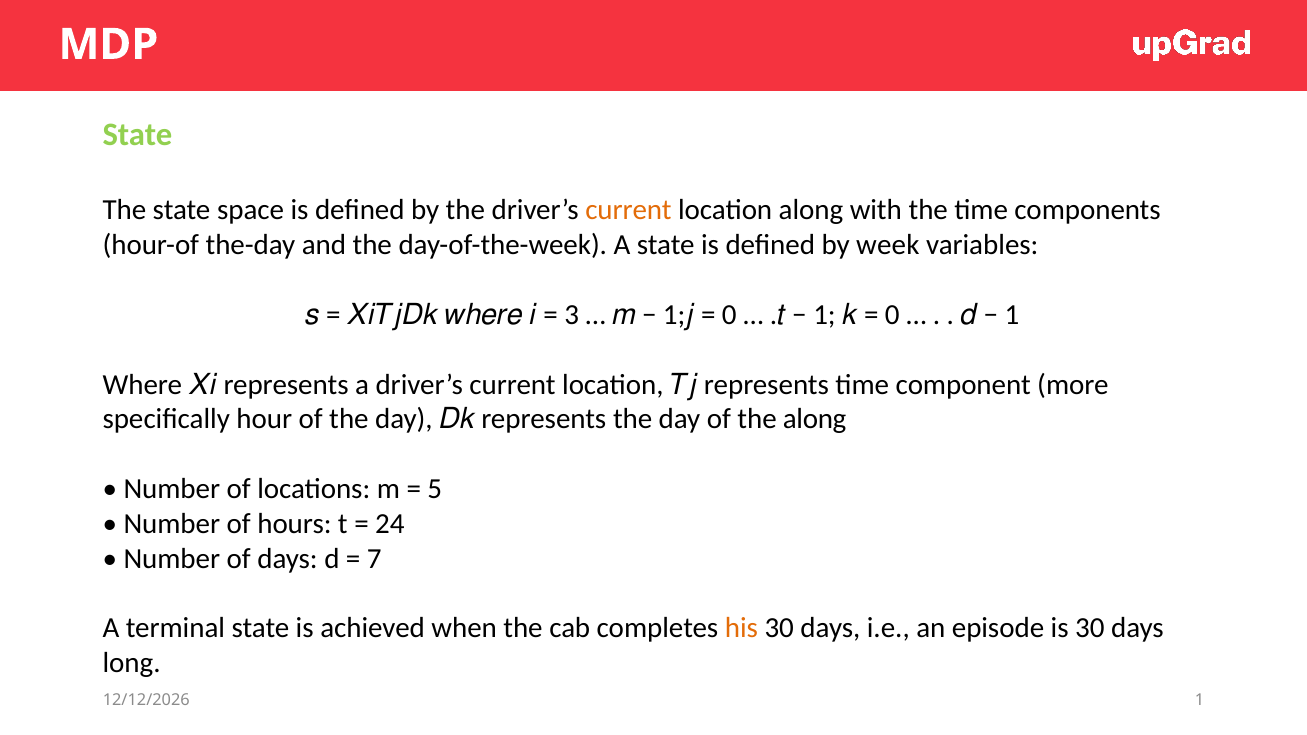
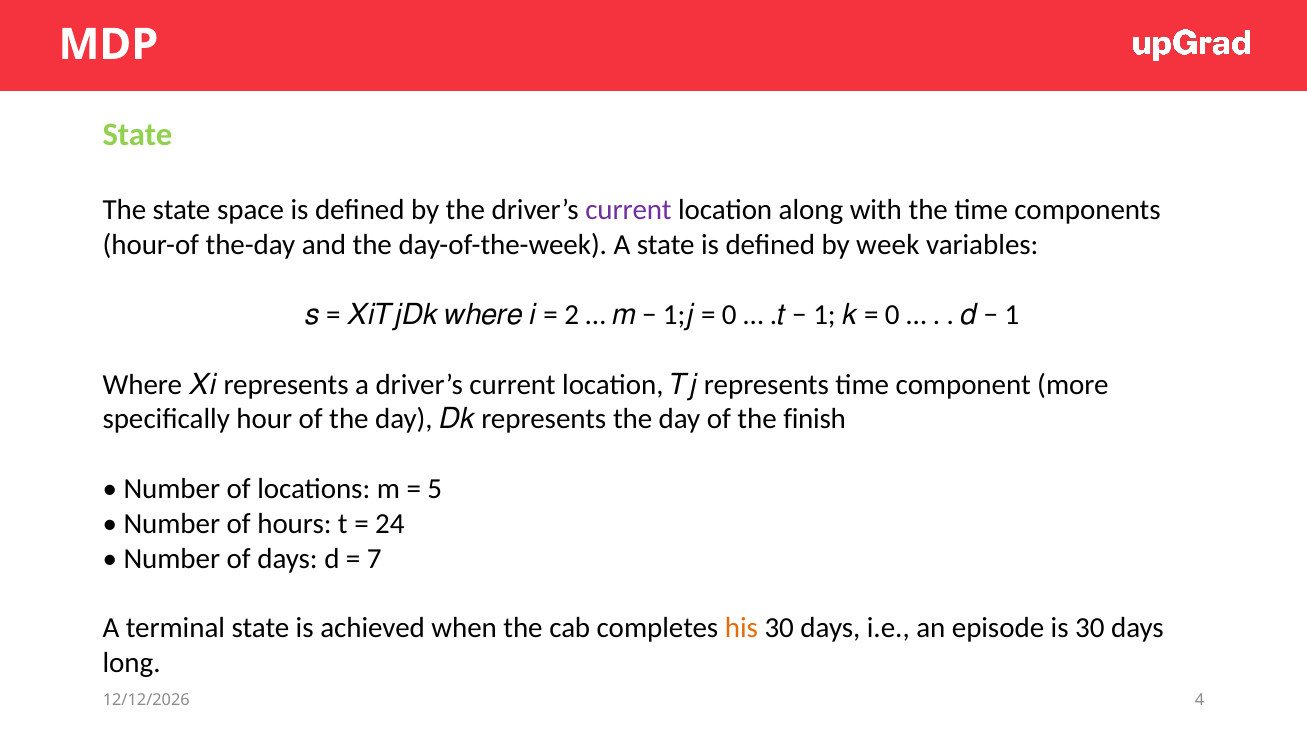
current at (628, 210) colour: orange -> purple
3: 3 -> 2
the along: along -> finish
1 at (1200, 701): 1 -> 4
